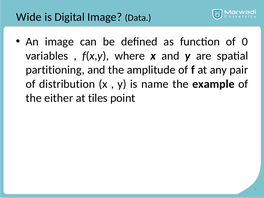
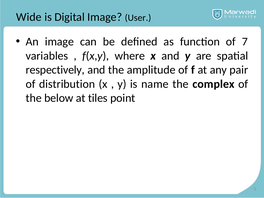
Data: Data -> User
0: 0 -> 7
partitioning: partitioning -> respectively
example: example -> complex
either: either -> below
